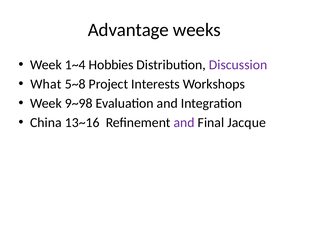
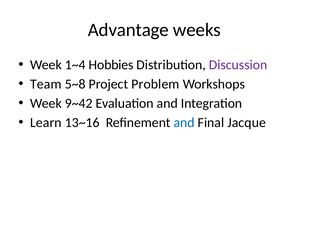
What: What -> Team
Interests: Interests -> Problem
9~98: 9~98 -> 9~42
China: China -> Learn
and at (184, 123) colour: purple -> blue
